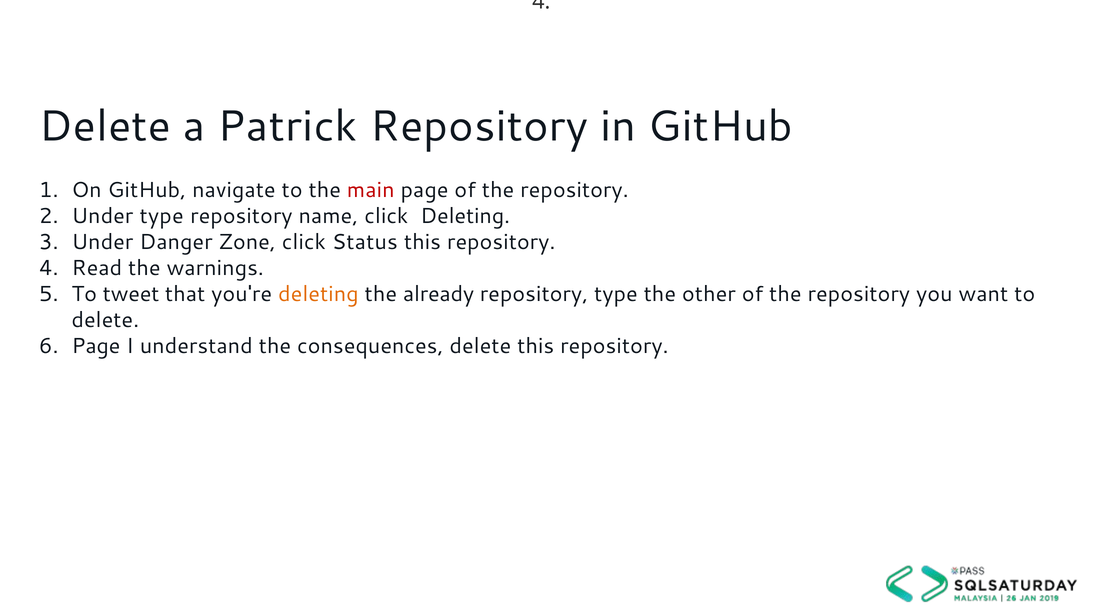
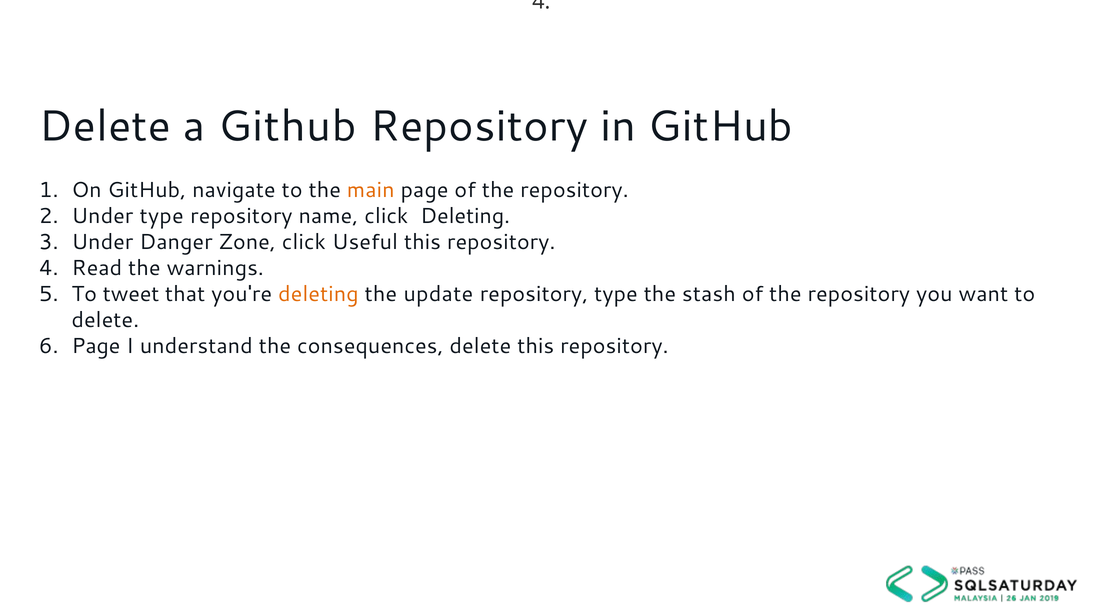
a Patrick: Patrick -> Github
main colour: red -> orange
Status: Status -> Useful
already: already -> update
other: other -> stash
